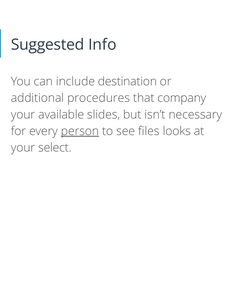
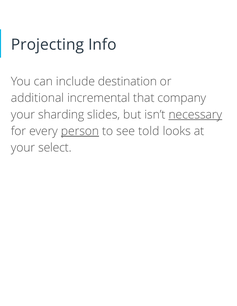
Suggested: Suggested -> Projecting
procedures: procedures -> incremental
available: available -> sharding
necessary underline: none -> present
files: files -> told
